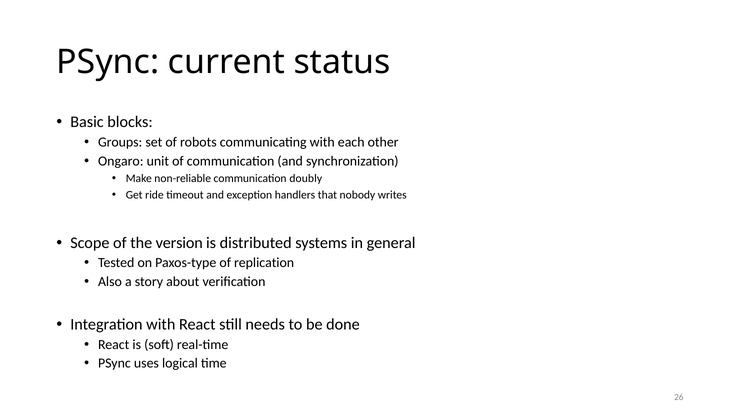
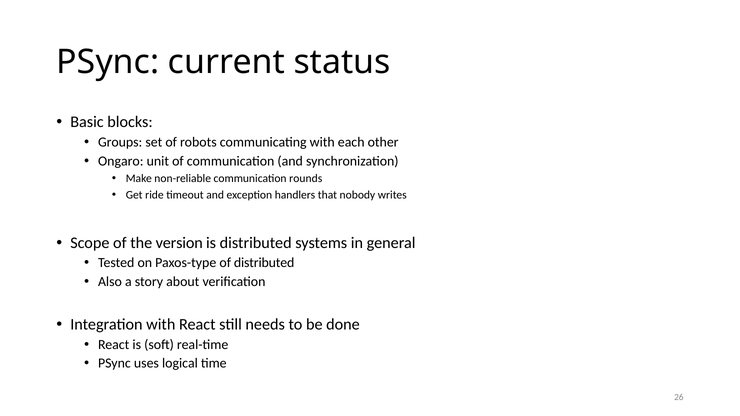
doubly: doubly -> rounds
of replication: replication -> distributed
